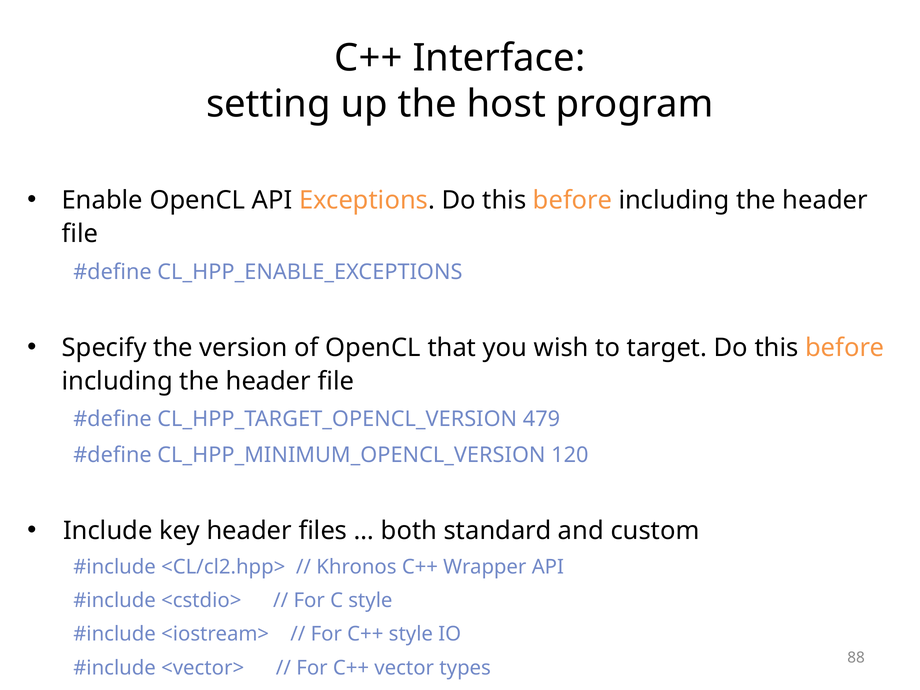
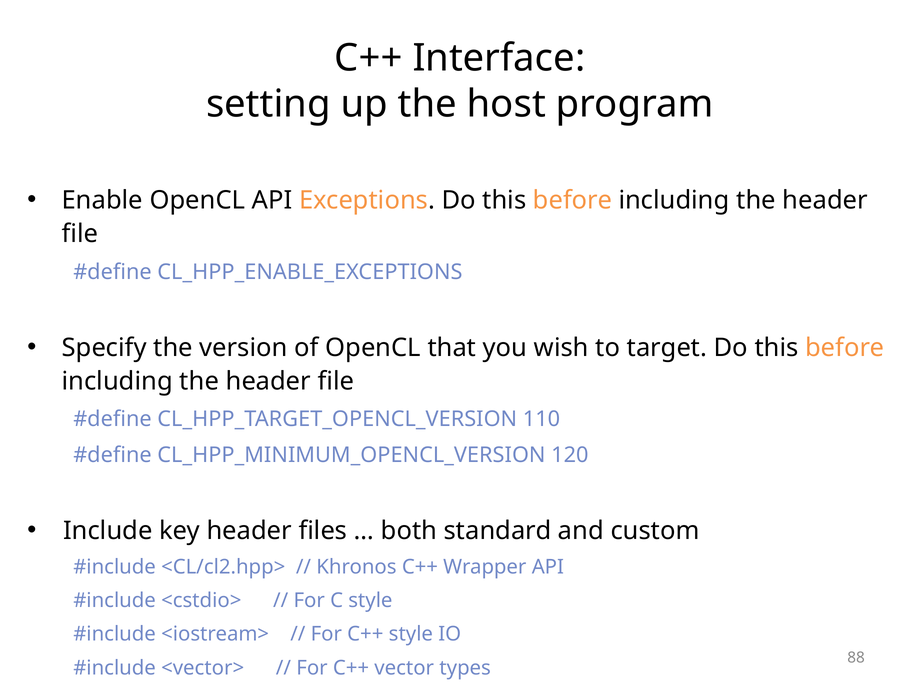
479: 479 -> 110
